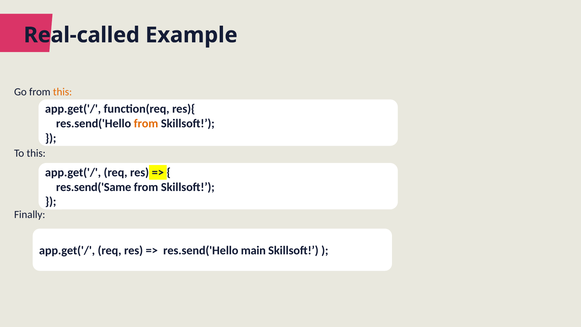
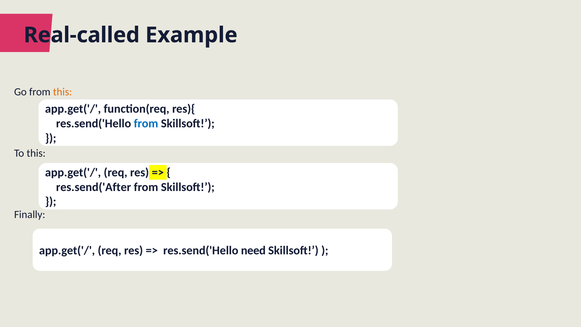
from at (146, 123) colour: orange -> blue
res.send('Same: res.send('Same -> res.send('After
main: main -> need
